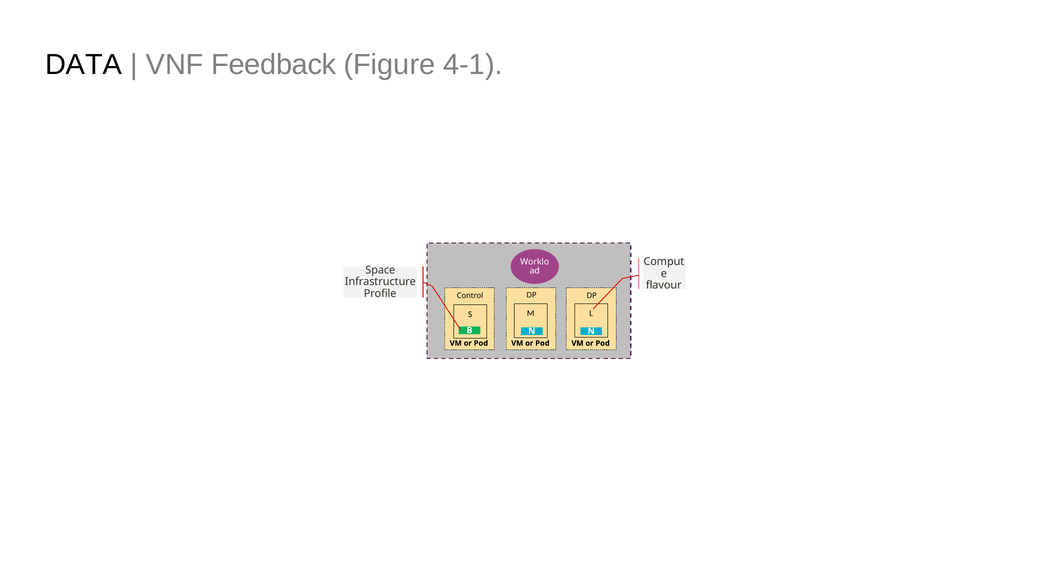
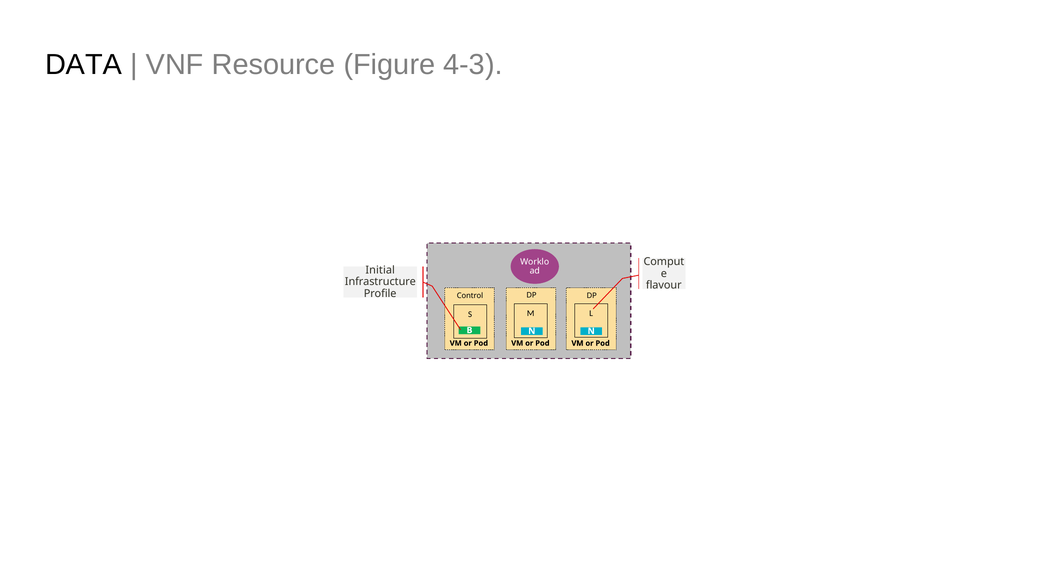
Feedback: Feedback -> Resource
4-1: 4-1 -> 4-3
Space: Space -> Initial
